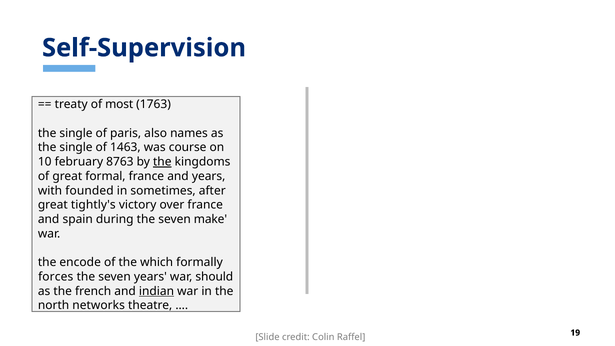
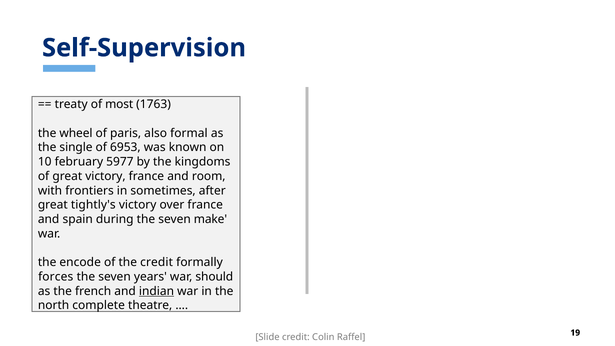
single at (76, 133): single -> wheel
names: names -> formal
1463: 1463 -> 6953
course: course -> known
8763: 8763 -> 5977
the at (162, 162) underline: present -> none
great formal: formal -> victory
and years: years -> room
founded: founded -> frontiers
the which: which -> credit
networks: networks -> complete
